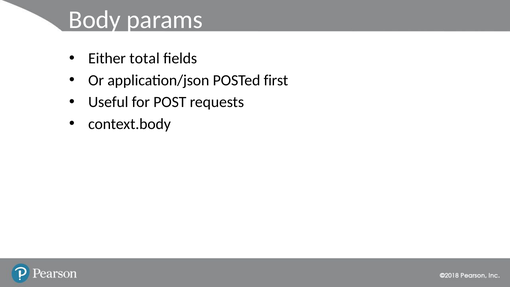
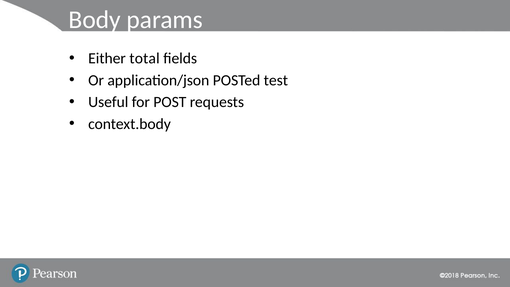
first: first -> test
